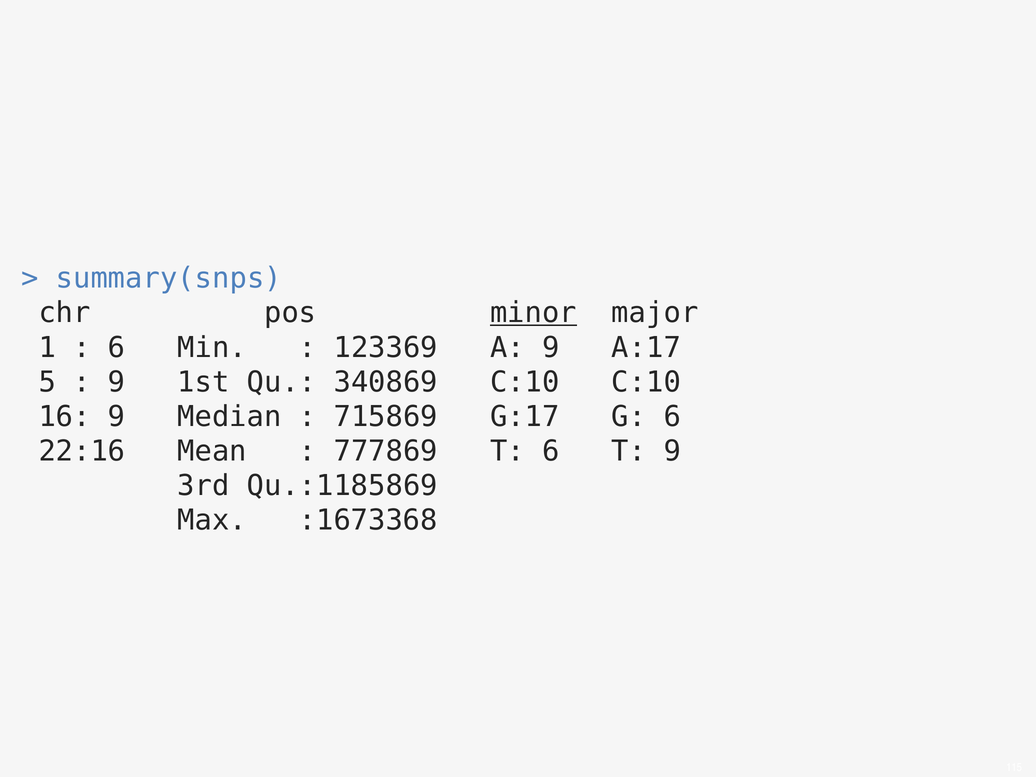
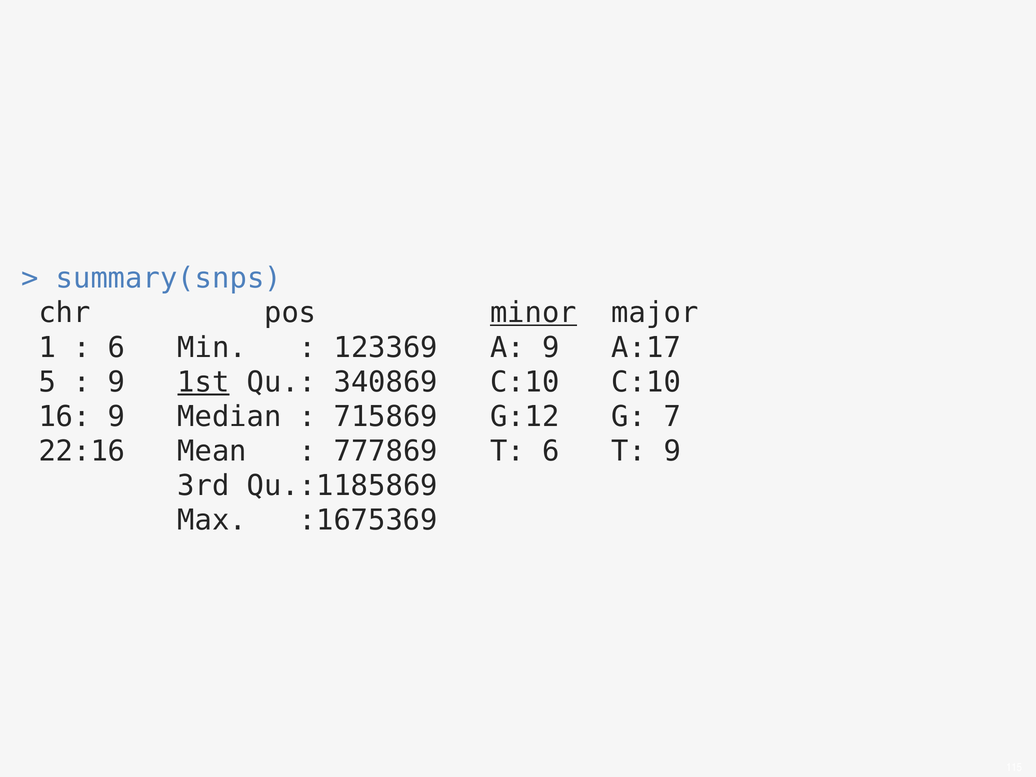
1st underline: none -> present
G:17: G:17 -> G:12
G 6: 6 -> 7
:1673368: :1673368 -> :1675369
